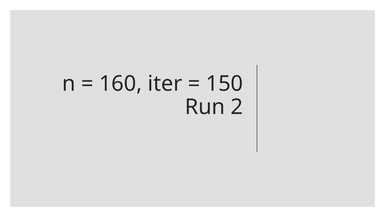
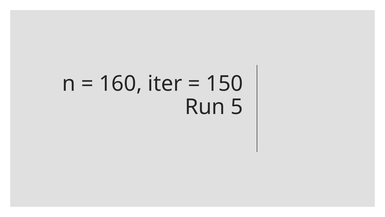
2: 2 -> 5
